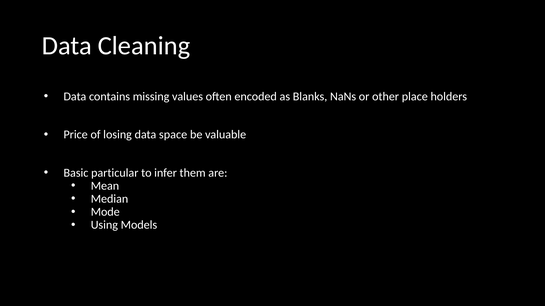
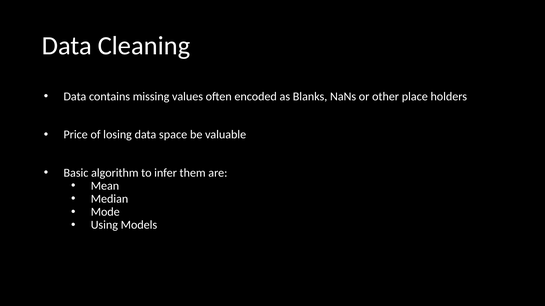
particular: particular -> algorithm
